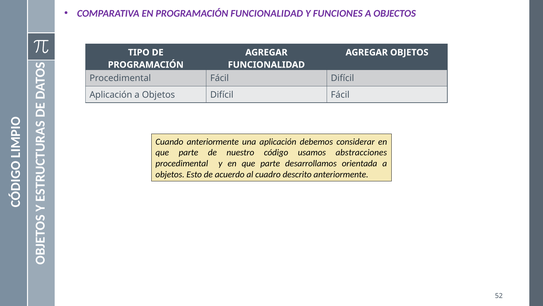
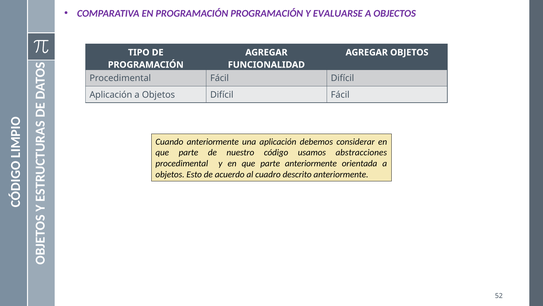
PROGRAMACIÓN FUNCIONALIDAD: FUNCIONALIDAD -> PROGRAMACIÓN
FUNCIONES: FUNCIONES -> EVALUARSE
parte desarrollamos: desarrollamos -> anteriormente
